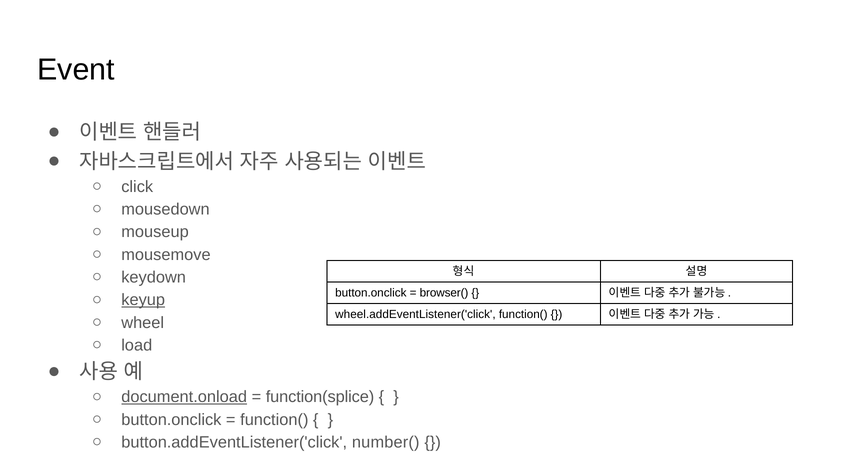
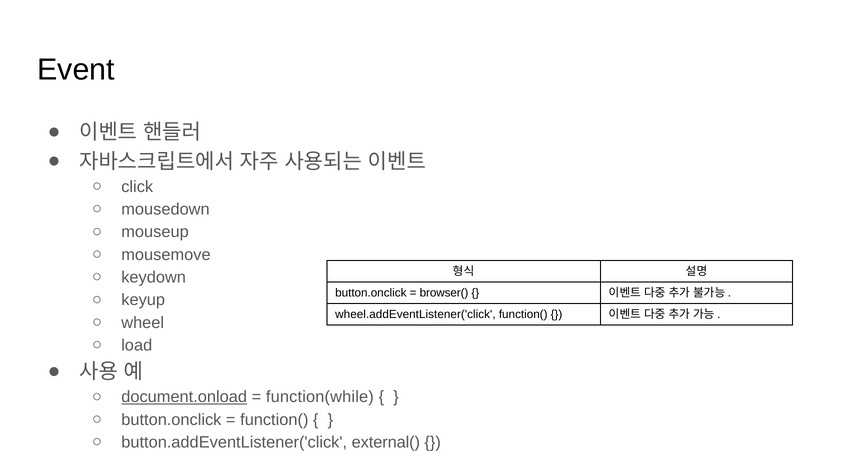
keyup underline: present -> none
function(splice: function(splice -> function(while
number(: number( -> external(
